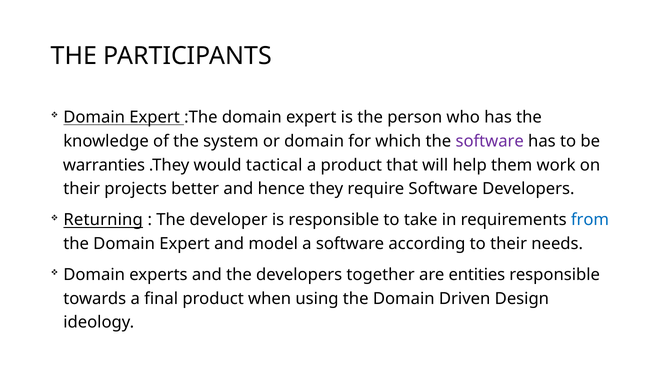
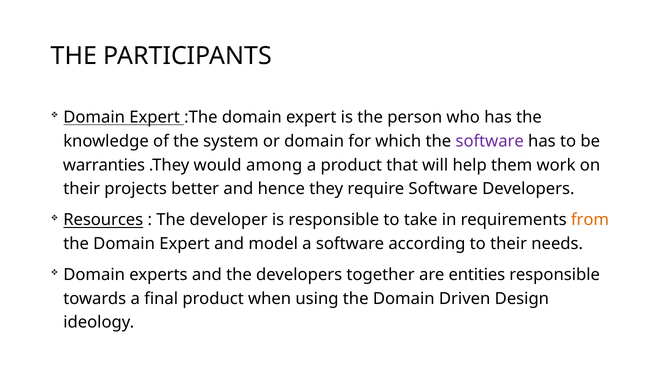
tactical: tactical -> among
Returning: Returning -> Resources
from colour: blue -> orange
